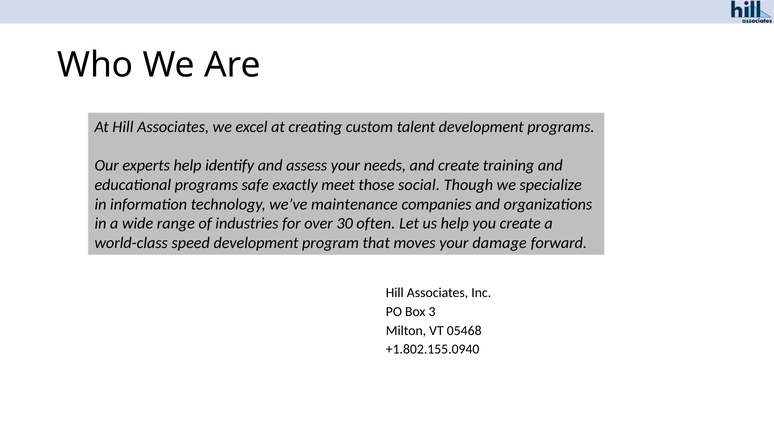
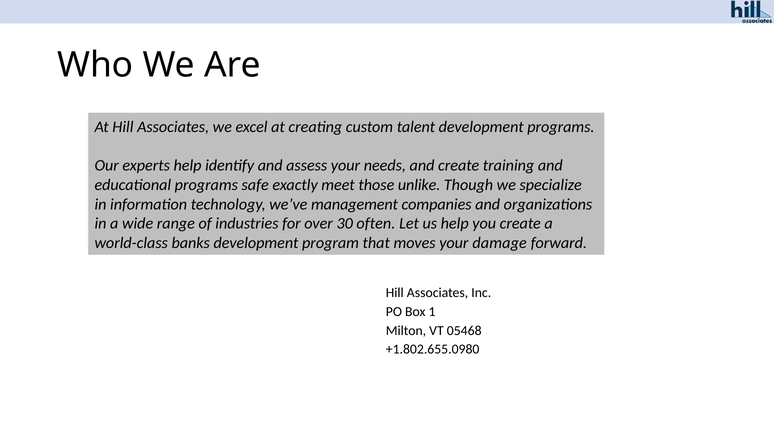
social: social -> unlike
maintenance: maintenance -> management
speed: speed -> banks
3: 3 -> 1
+1.802.155.0940: +1.802.155.0940 -> +1.802.655.0980
